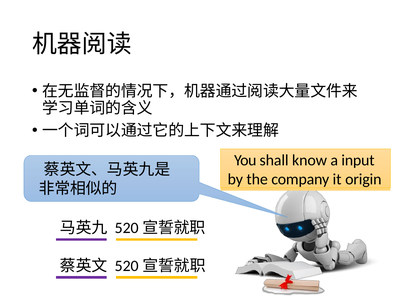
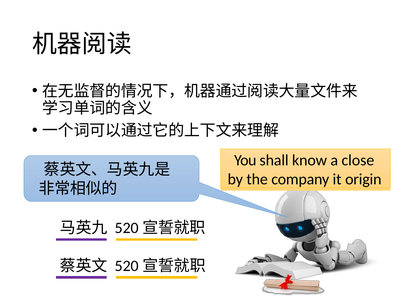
input: input -> close
